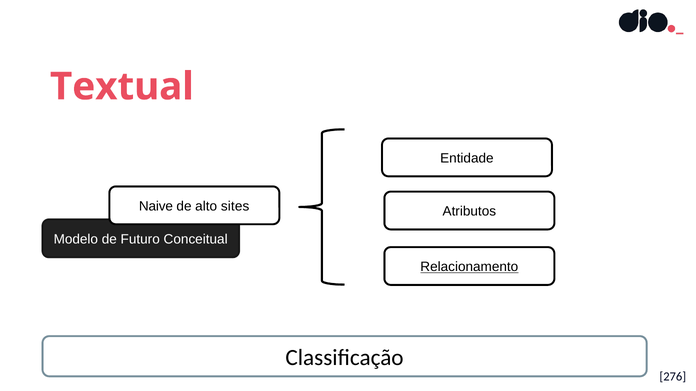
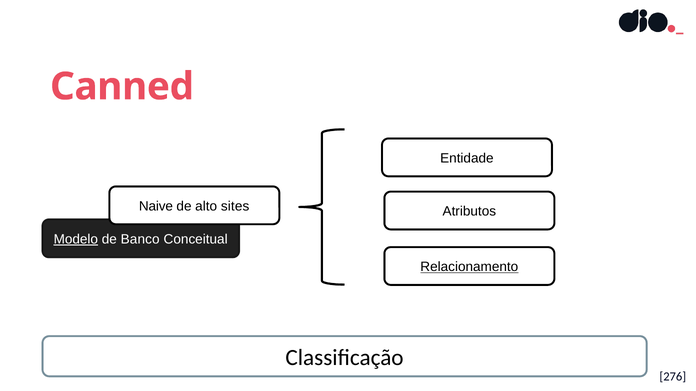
Textual: Textual -> Canned
Modelo underline: none -> present
Futuro: Futuro -> Banco
